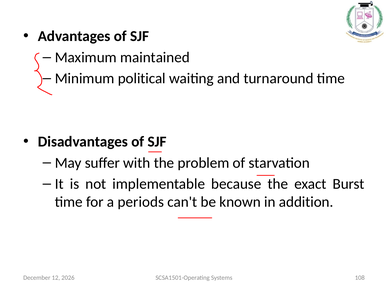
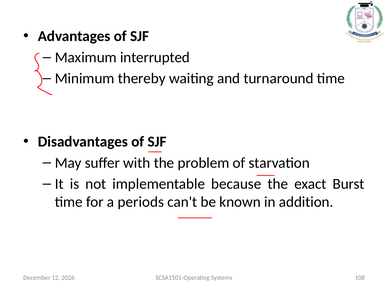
maintained: maintained -> interrupted
political: political -> thereby
